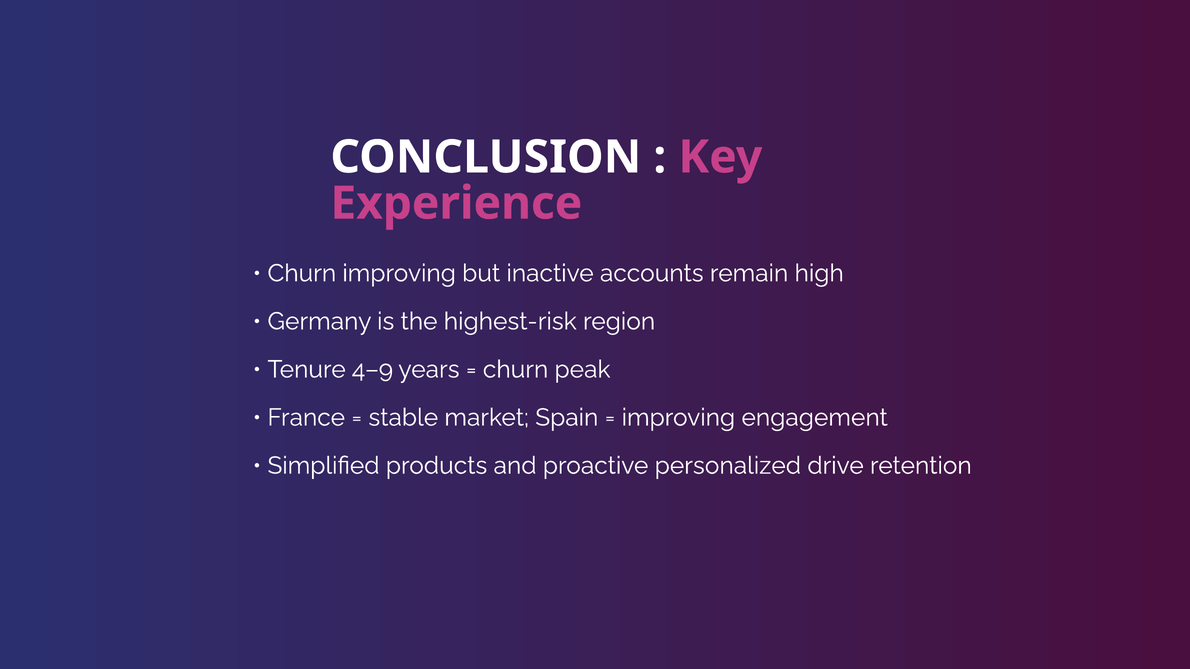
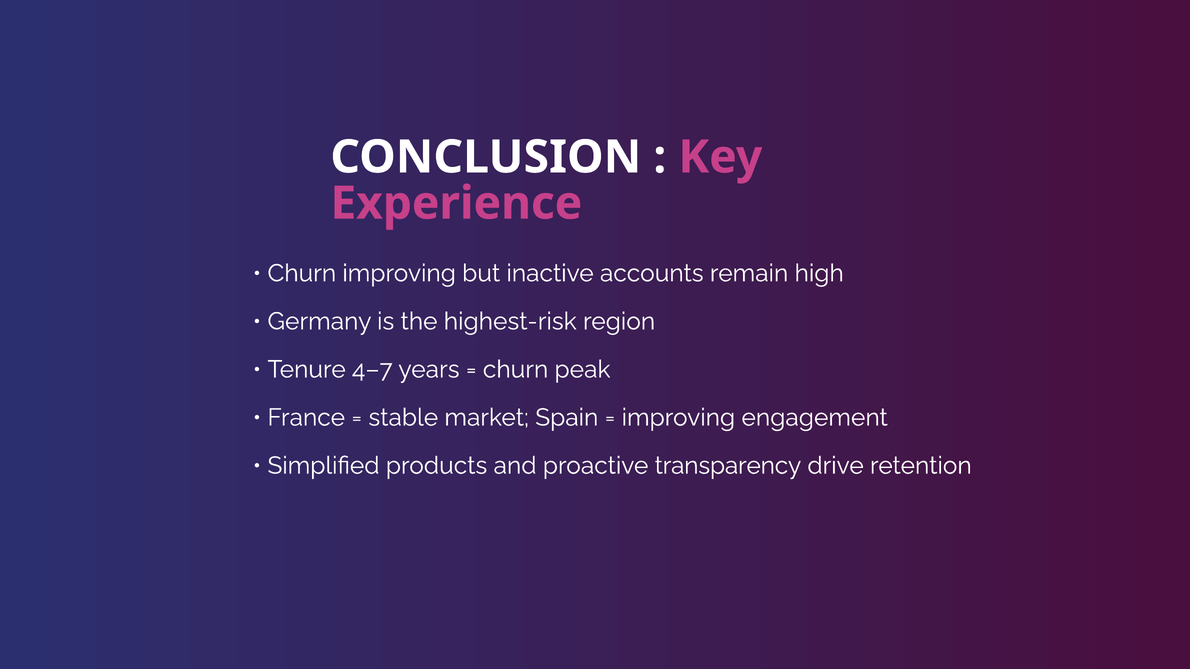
4–9: 4–9 -> 4–7
personalized: personalized -> transparency
